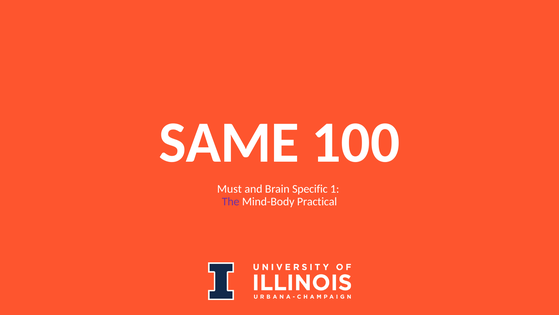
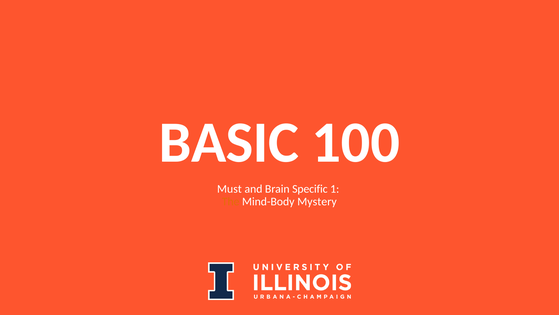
SAME: SAME -> BASIC
The colour: purple -> orange
Practical: Practical -> Mystery
